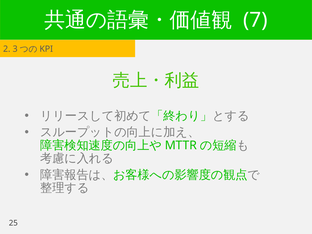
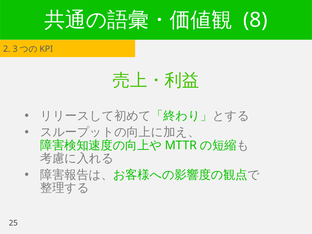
7: 7 -> 8
